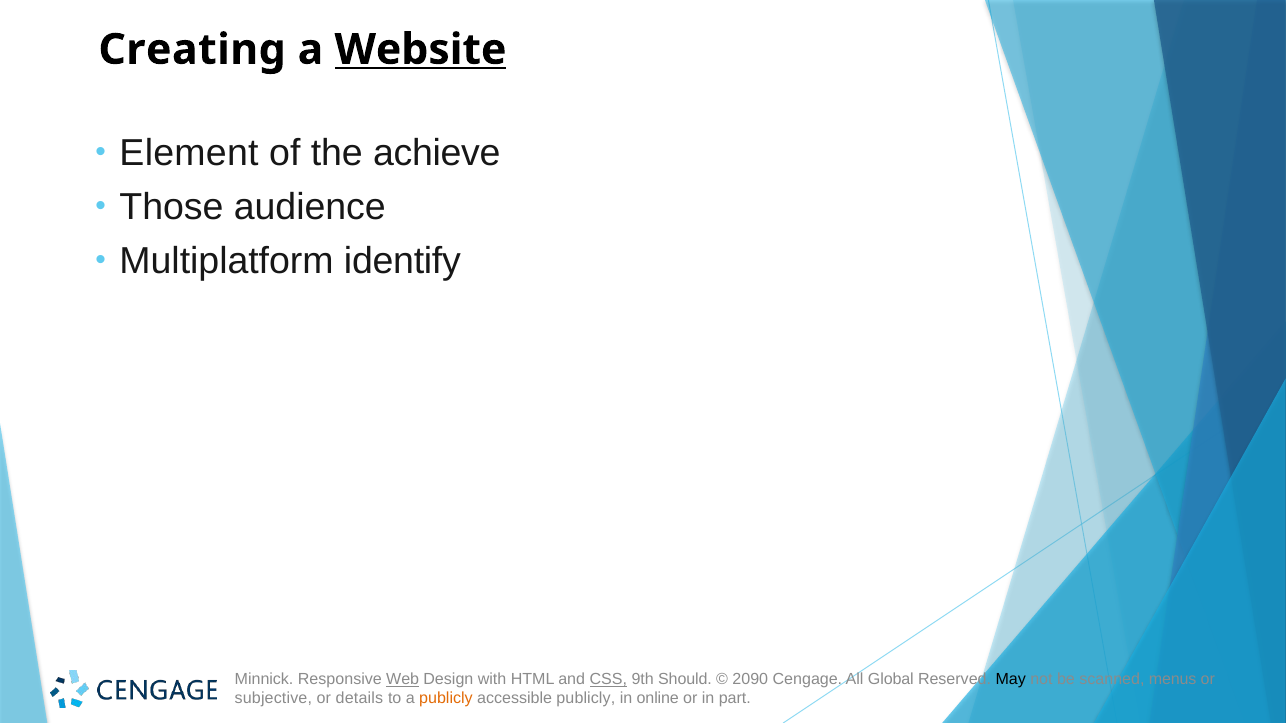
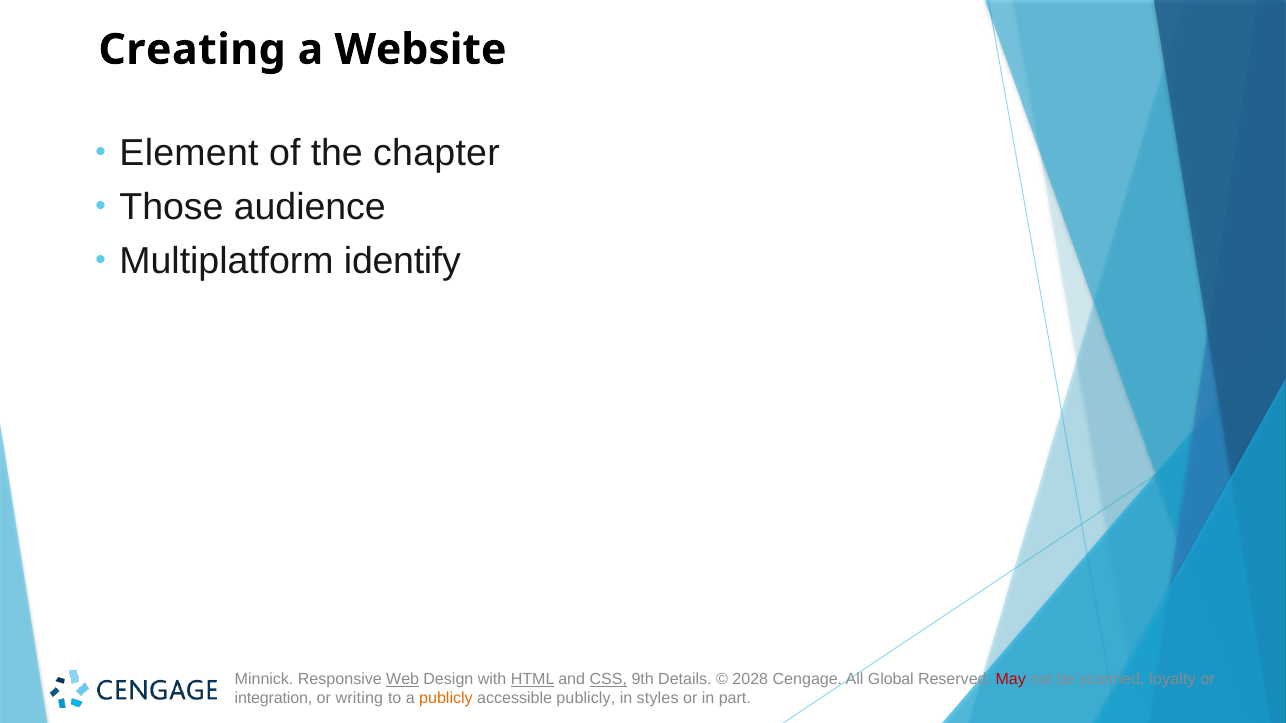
Website underline: present -> none
achieve: achieve -> chapter
HTML underline: none -> present
Should: Should -> Details
2090: 2090 -> 2028
May colour: black -> red
menus: menus -> loyalty
subjective: subjective -> integration
details: details -> writing
online: online -> styles
